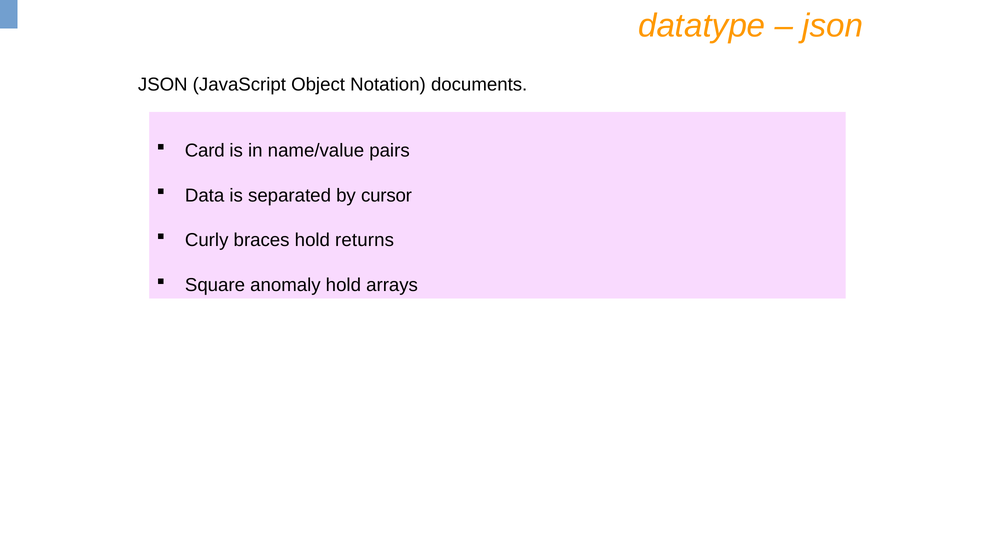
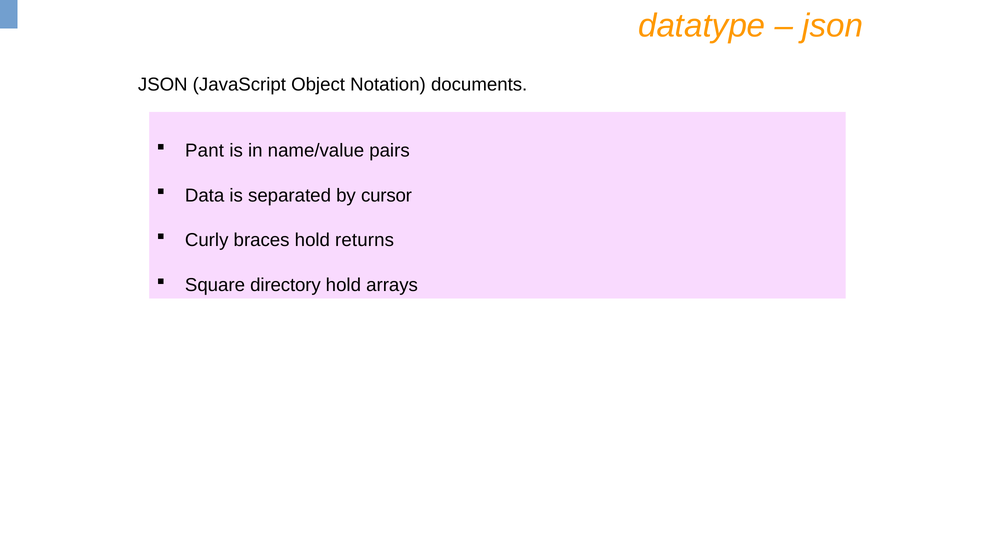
Card: Card -> Pant
anomaly: anomaly -> directory
